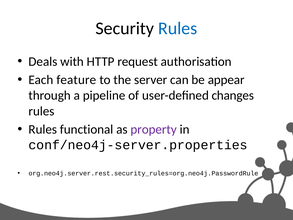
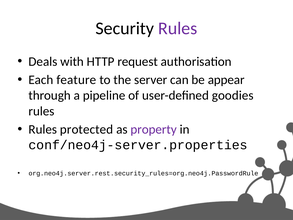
Rules at (178, 28) colour: blue -> purple
changes: changes -> goodies
functional: functional -> protected
